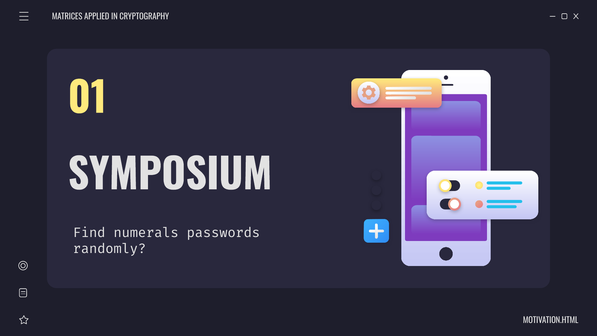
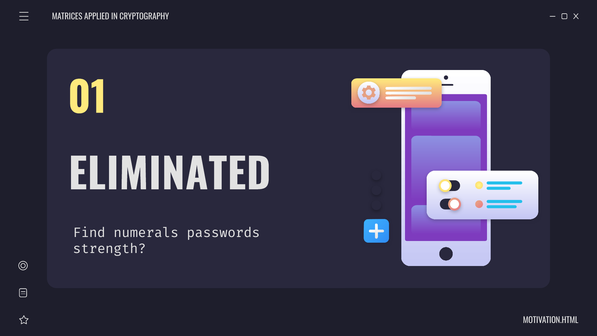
SYMPOSIUM: SYMPOSIUM -> ELIMINATED
randomly: randomly -> strength
